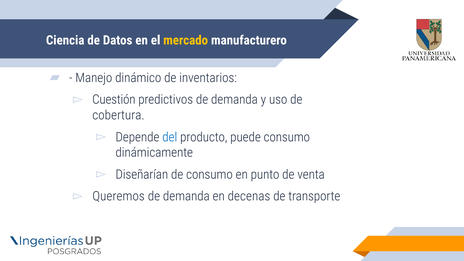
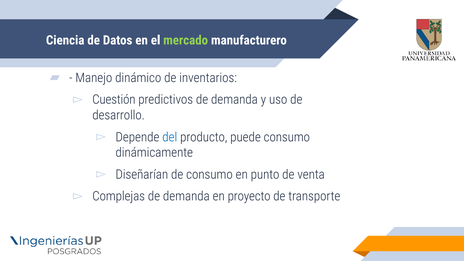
mercado colour: yellow -> light green
cobertura: cobertura -> desarrollo
Queremos: Queremos -> Complejas
decenas: decenas -> proyecto
